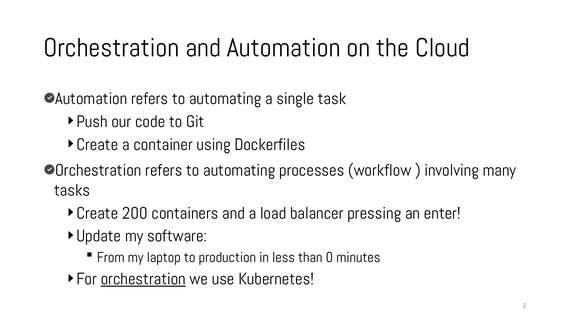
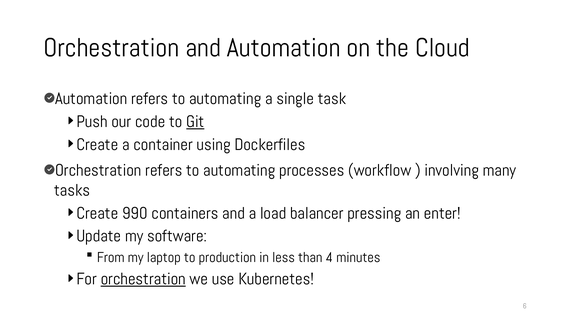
Git underline: none -> present
200: 200 -> 990
0: 0 -> 4
